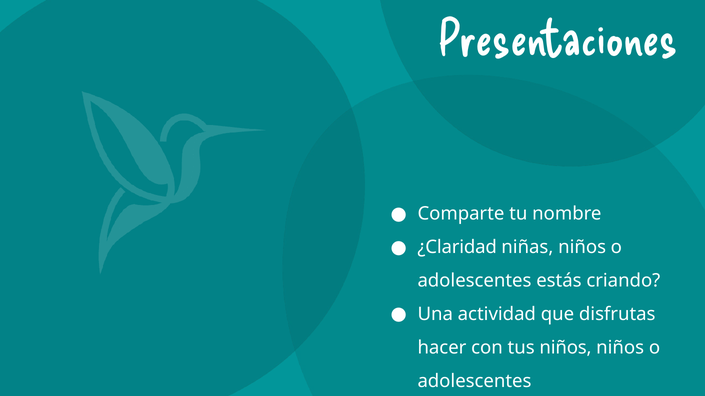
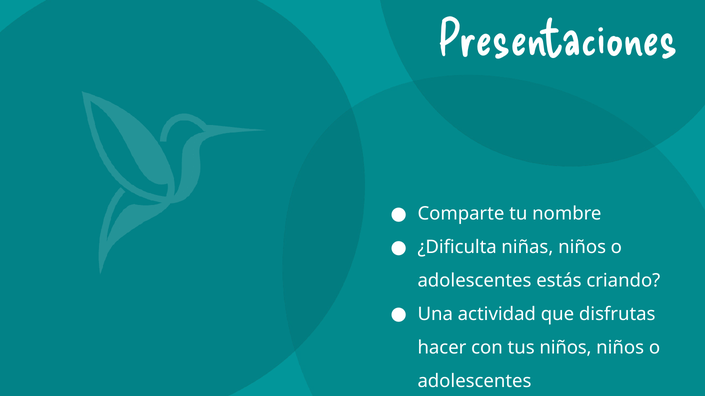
¿Claridad: ¿Claridad -> ¿Dificulta
